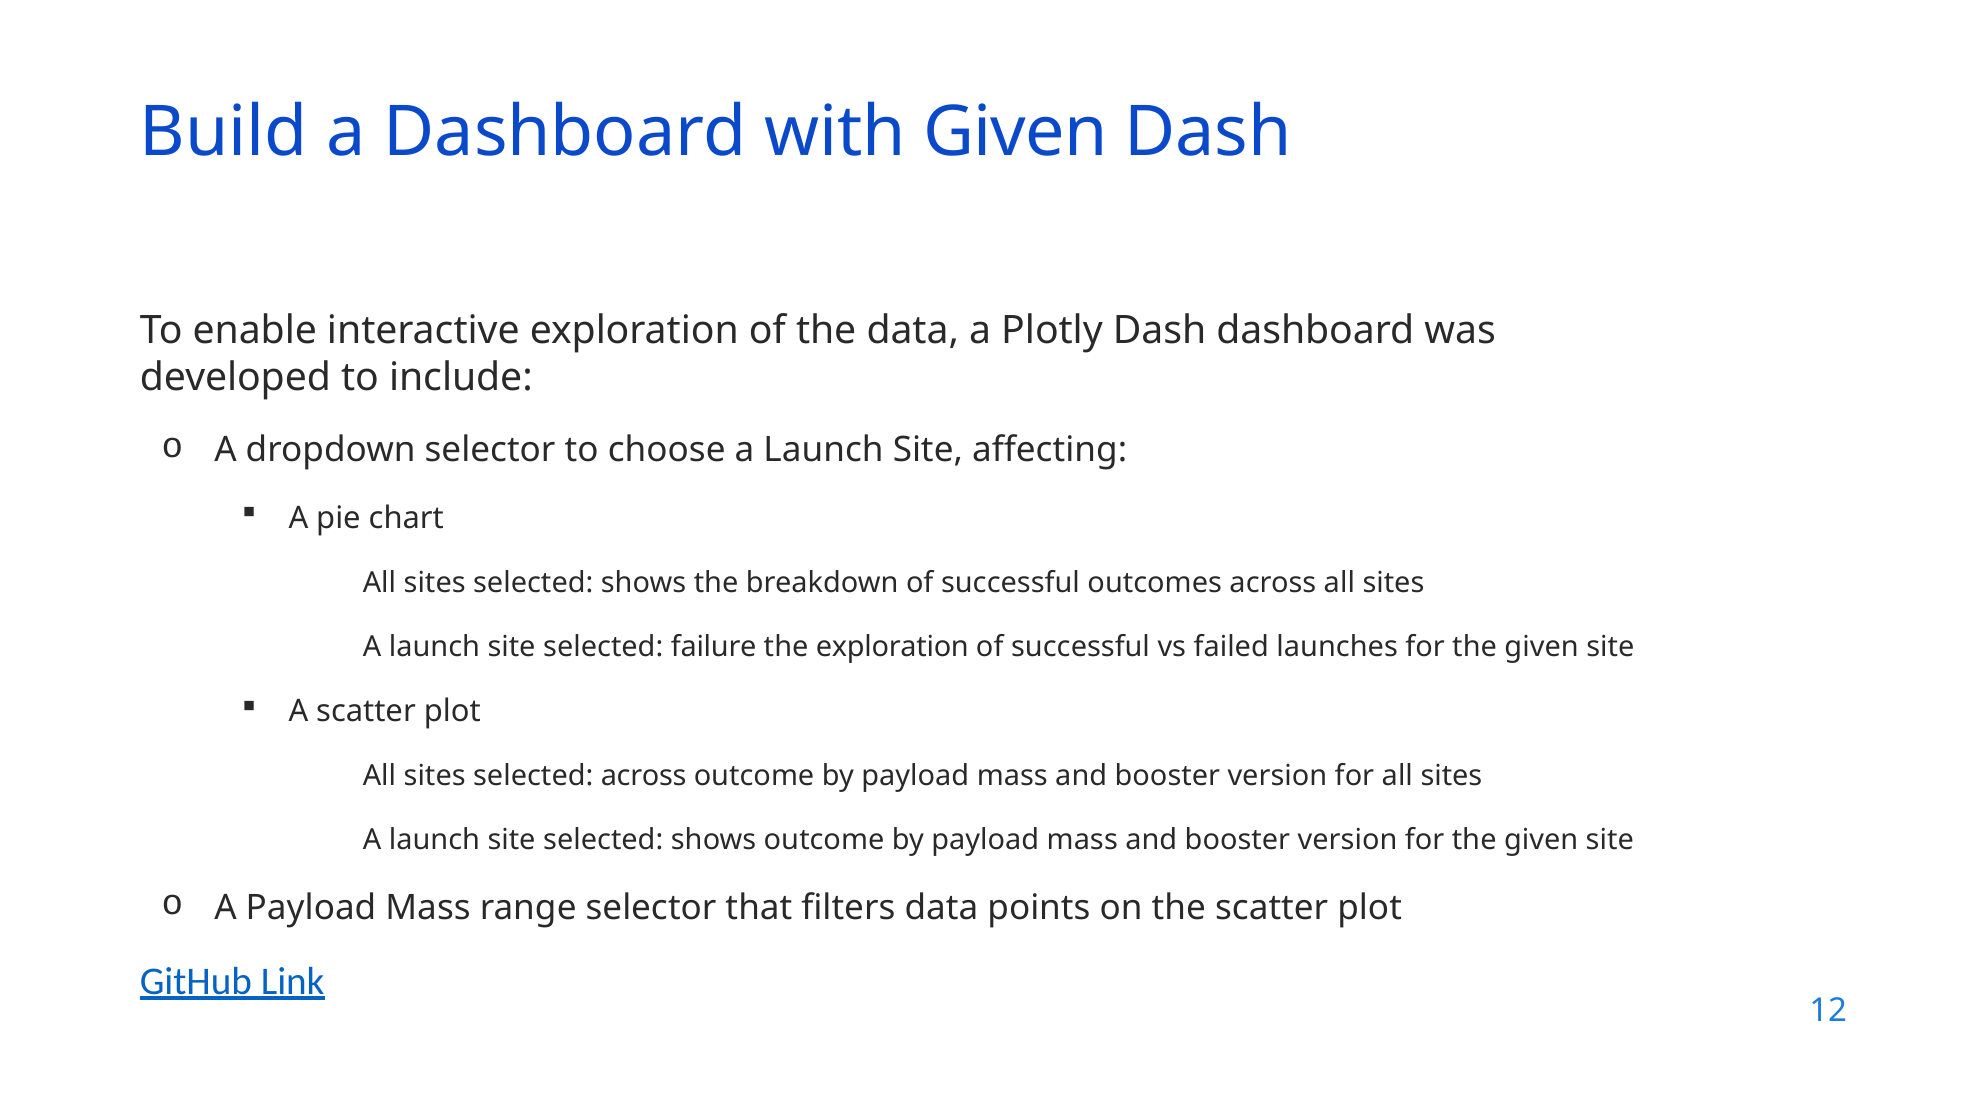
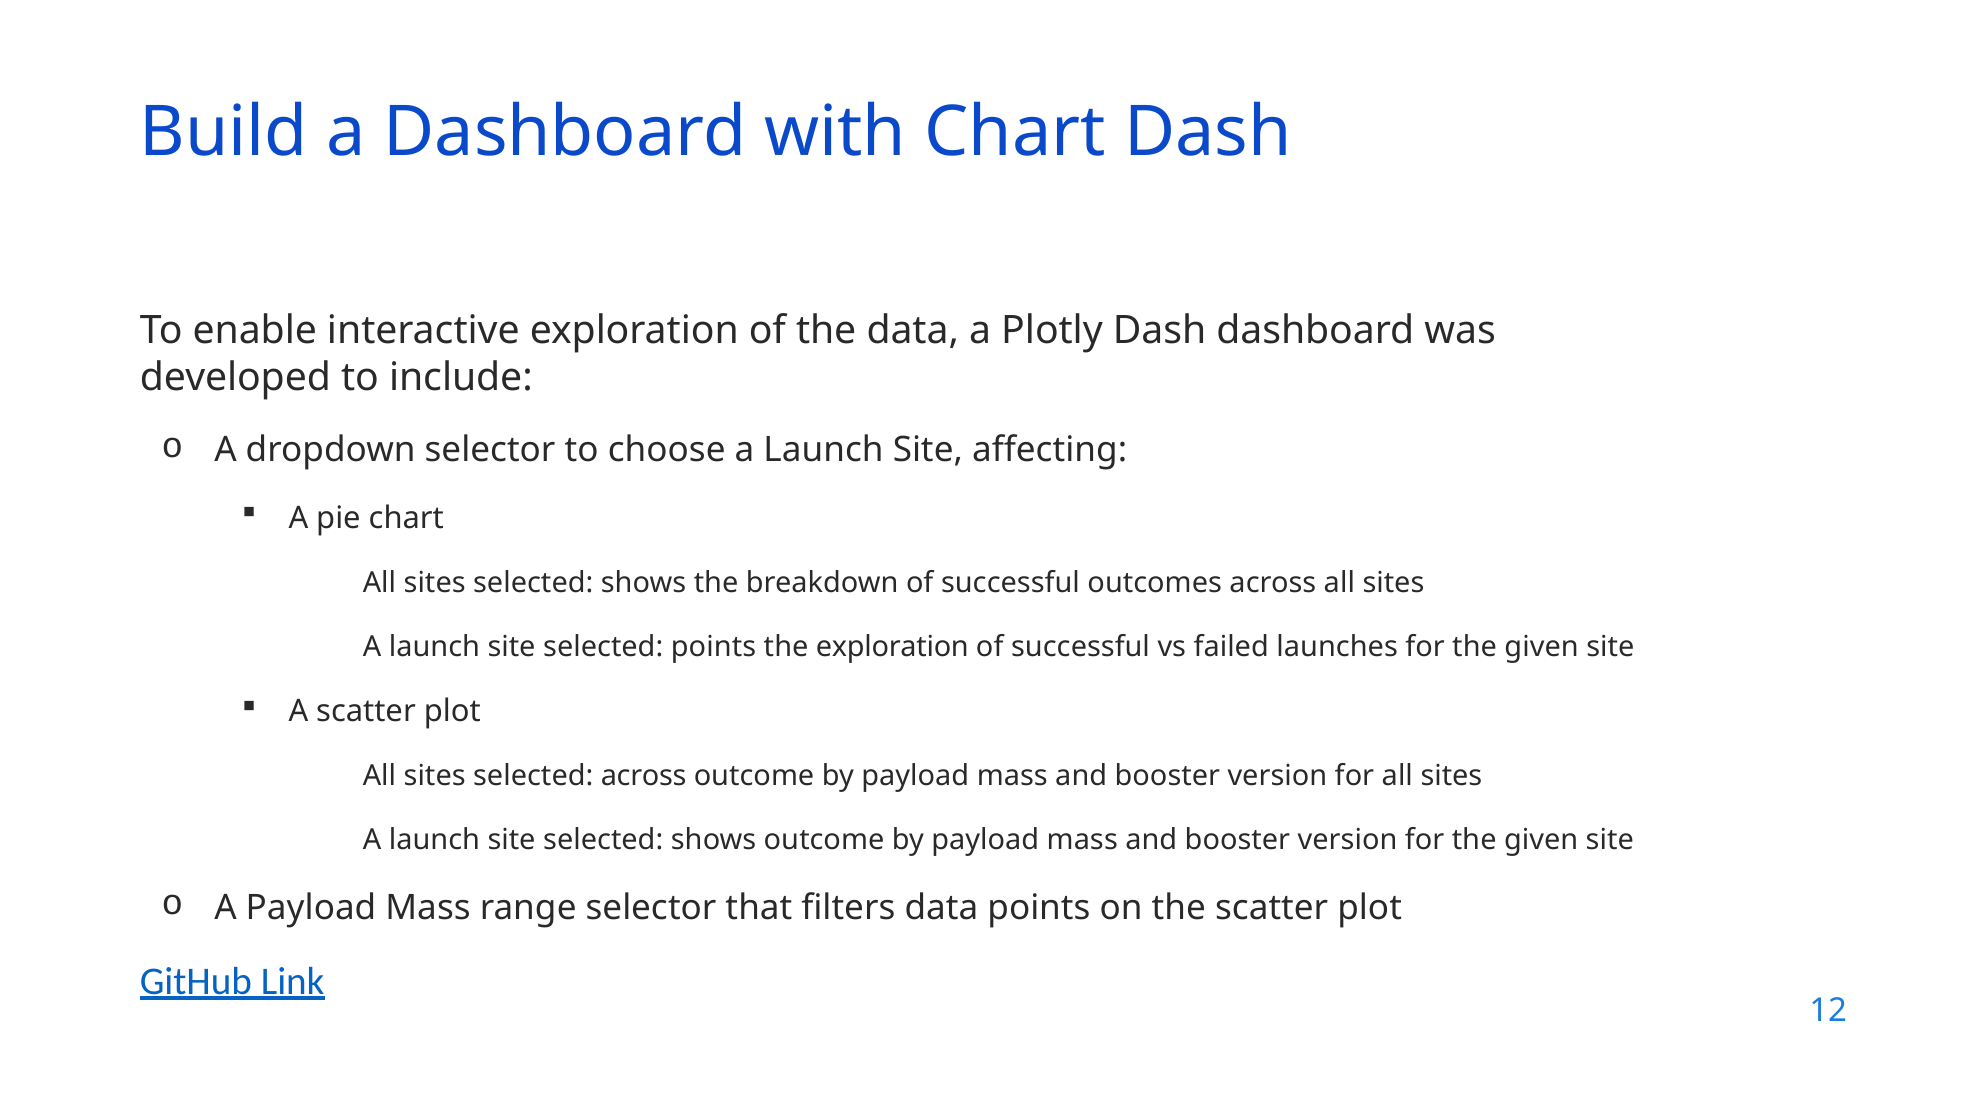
with Given: Given -> Chart
selected failure: failure -> points
